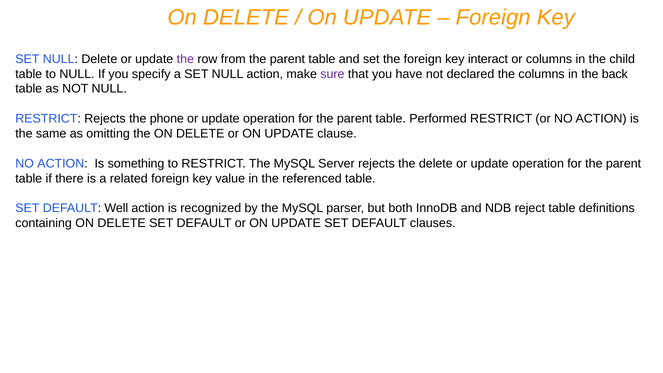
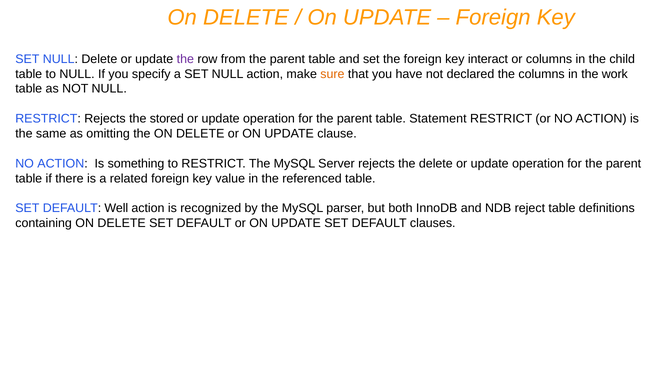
sure colour: purple -> orange
back: back -> work
phone: phone -> stored
Performed: Performed -> Statement
